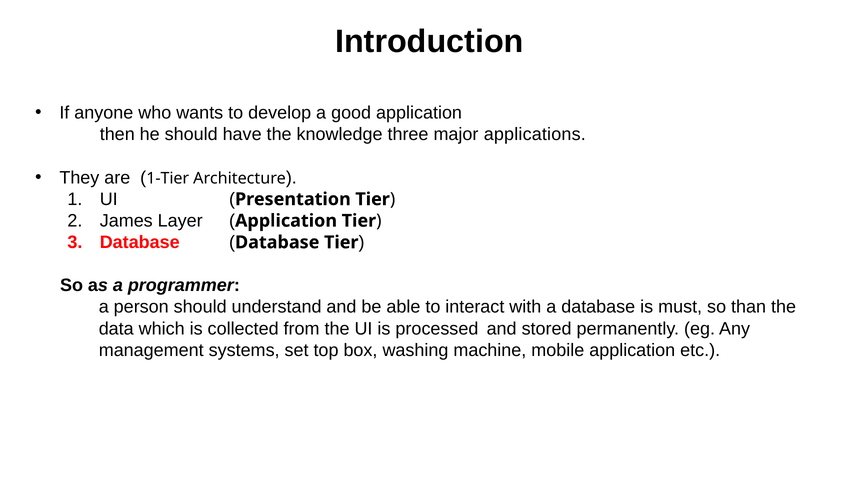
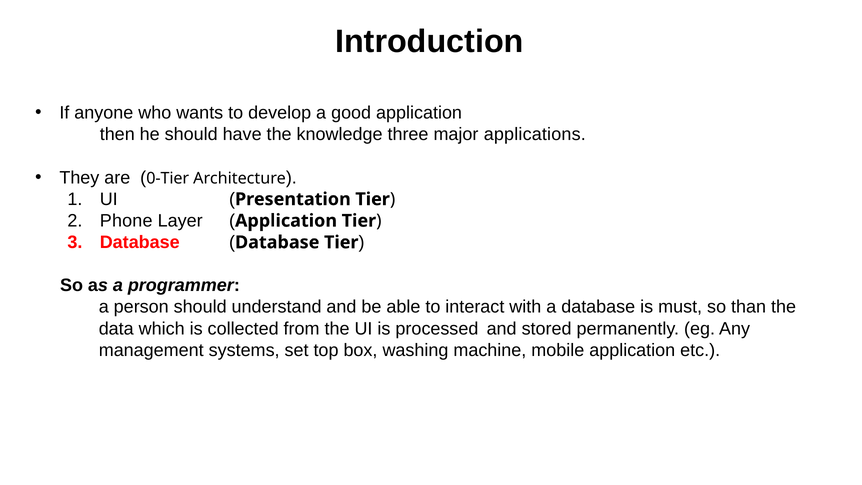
1-Tier: 1-Tier -> 0-Tier
James: James -> Phone
